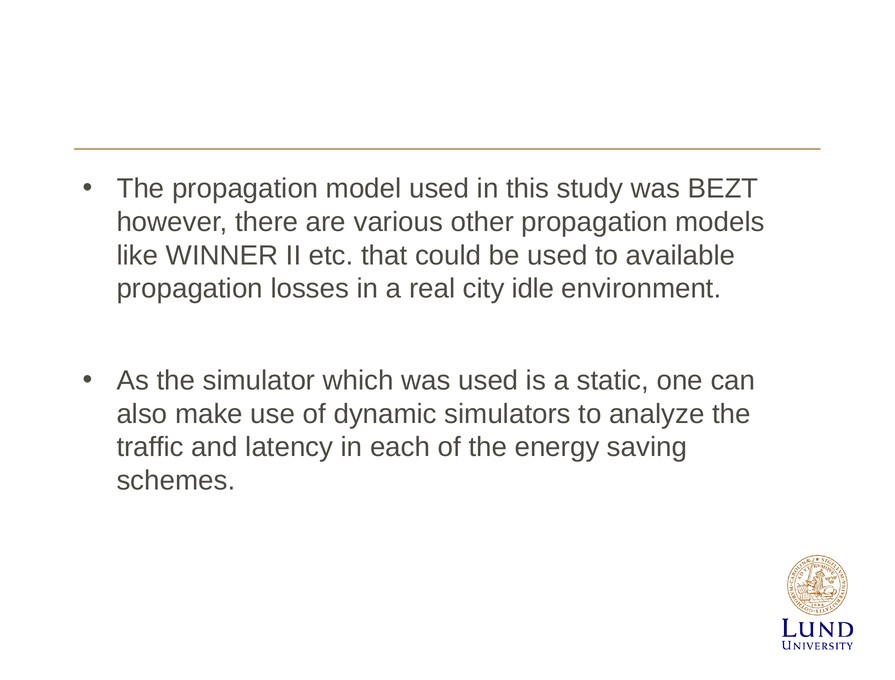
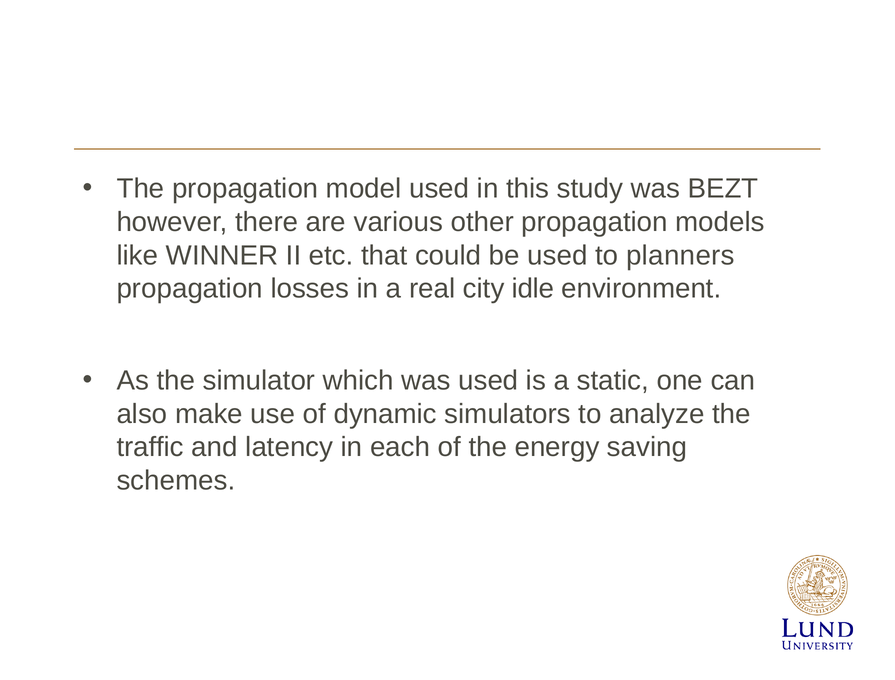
available: available -> planners
